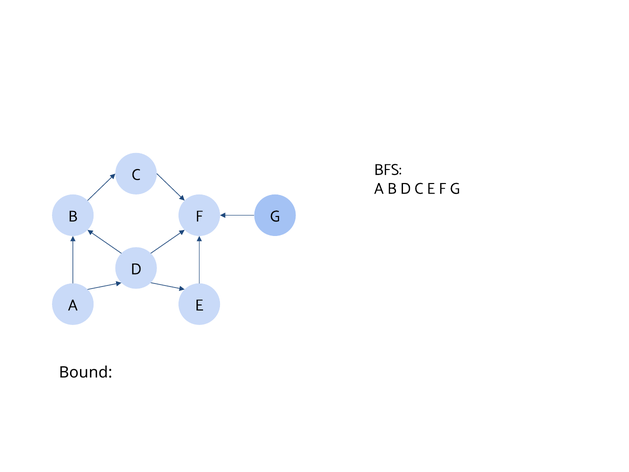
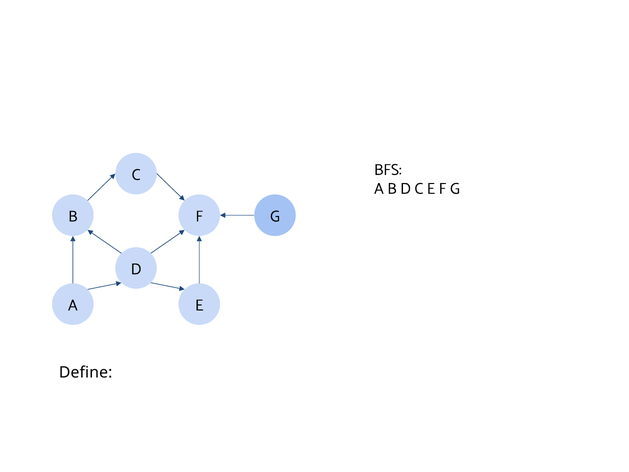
Bound: Bound -> Define
